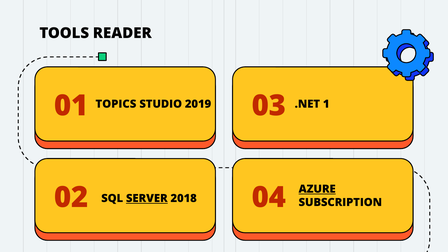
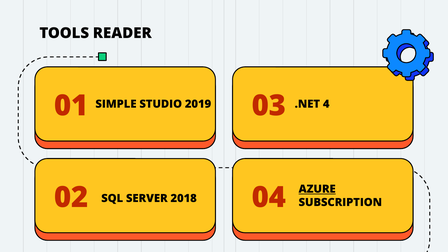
TOPICS: TOPICS -> SIMPLE
1: 1 -> 4
SERVER underline: present -> none
